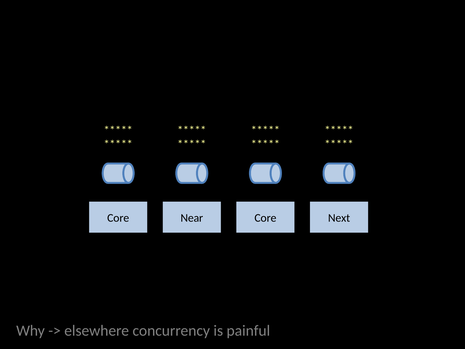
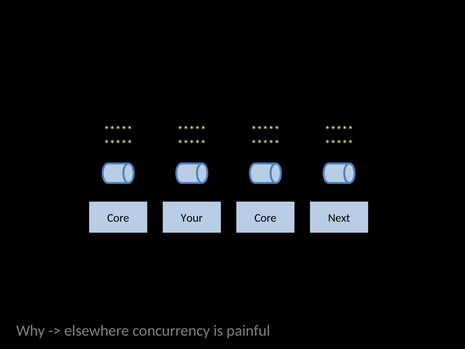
Near: Near -> Your
